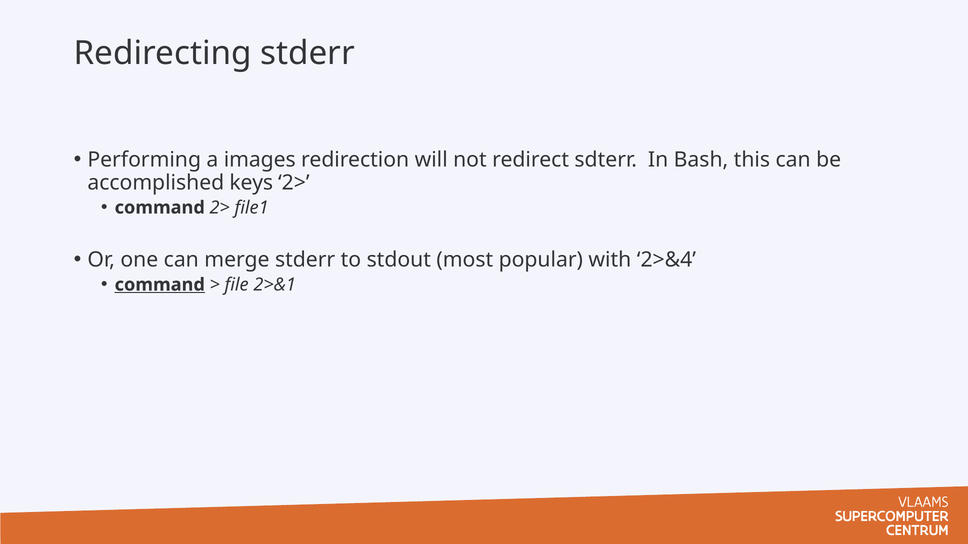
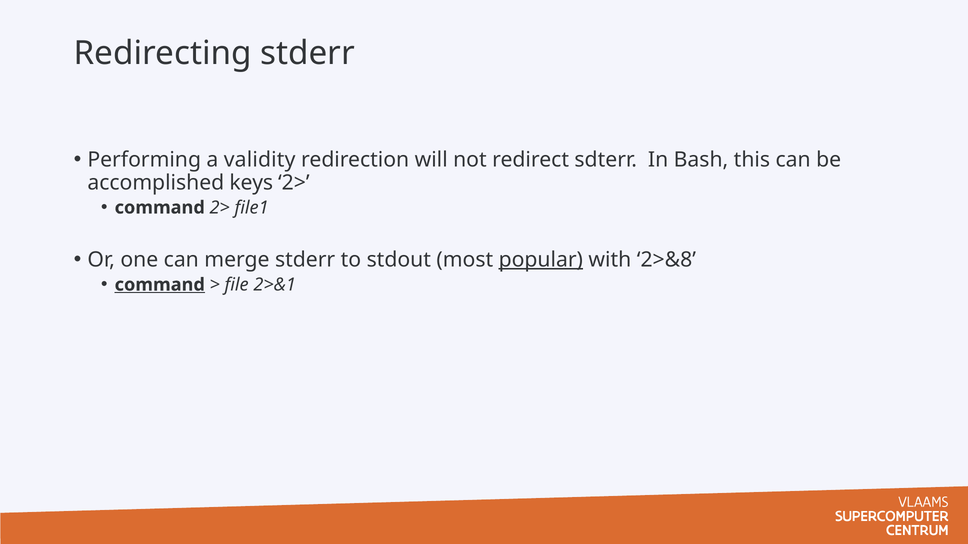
images: images -> validity
popular underline: none -> present
2>&4: 2>&4 -> 2>&8
